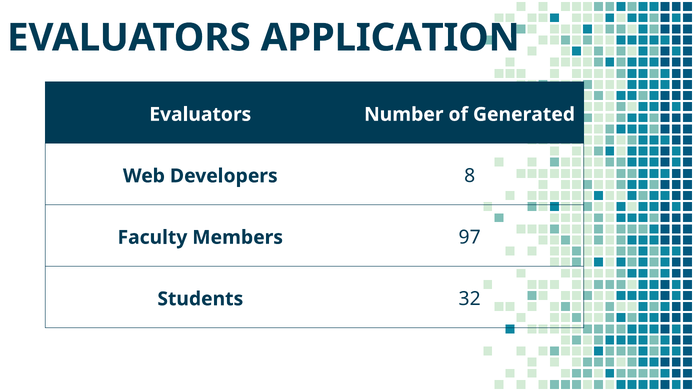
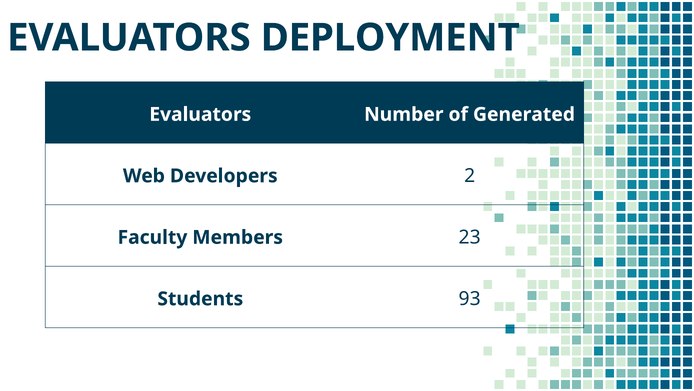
APPLICATION: APPLICATION -> DEPLOYMENT
8: 8 -> 2
97: 97 -> 23
32: 32 -> 93
